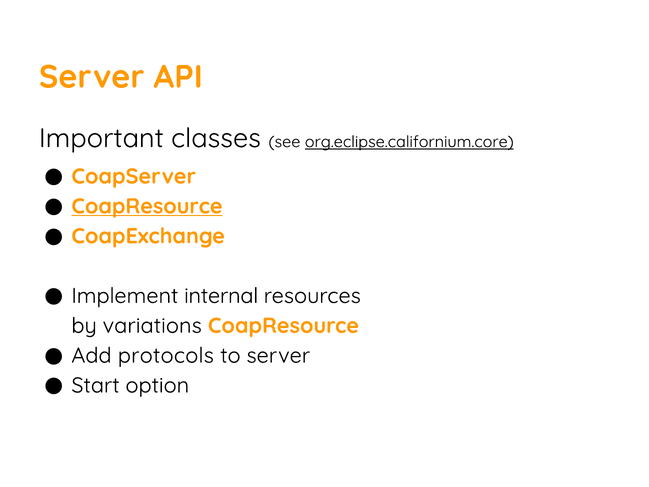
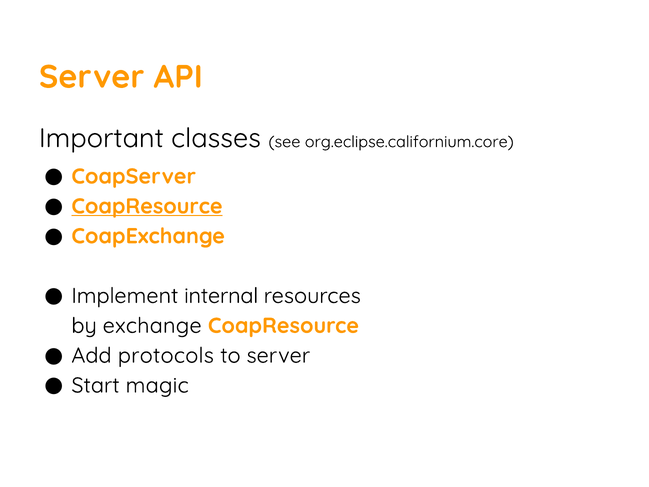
org.eclipse.californium.core underline: present -> none
variations: variations -> exchange
option: option -> magic
